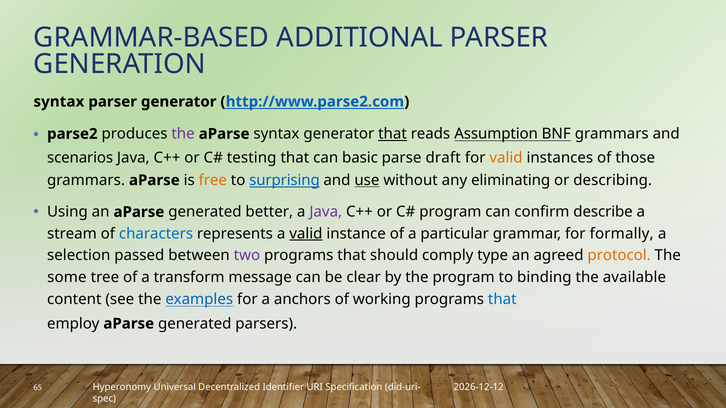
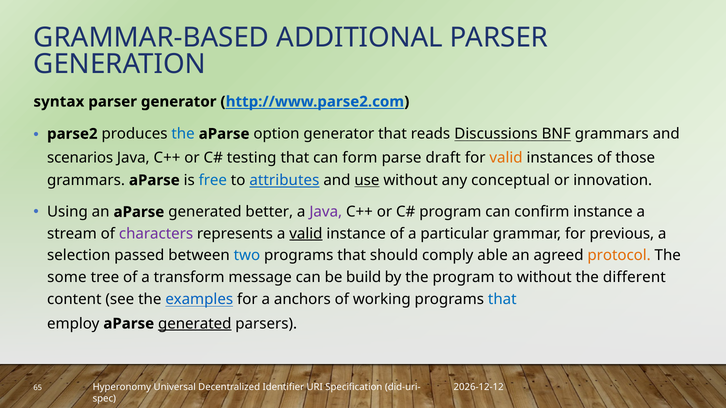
the at (183, 134) colour: purple -> blue
aParse syntax: syntax -> option
that at (393, 134) underline: present -> none
Assumption: Assumption -> Discussions
basic: basic -> form
free colour: orange -> blue
surprising: surprising -> attributes
eliminating: eliminating -> conceptual
describing: describing -> innovation
confirm describe: describe -> instance
characters colour: blue -> purple
formally: formally -> previous
two colour: purple -> blue
type: type -> able
clear: clear -> build
to binding: binding -> without
available: available -> different
generated at (195, 324) underline: none -> present
